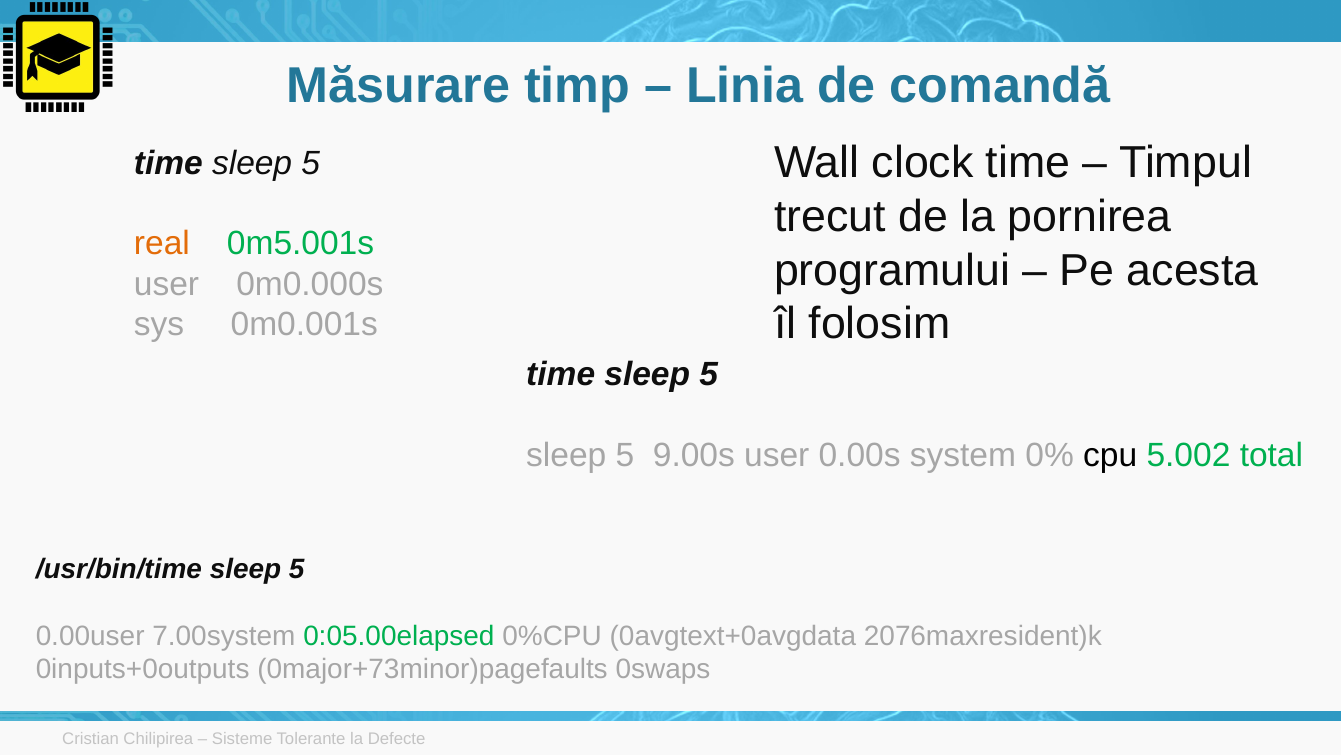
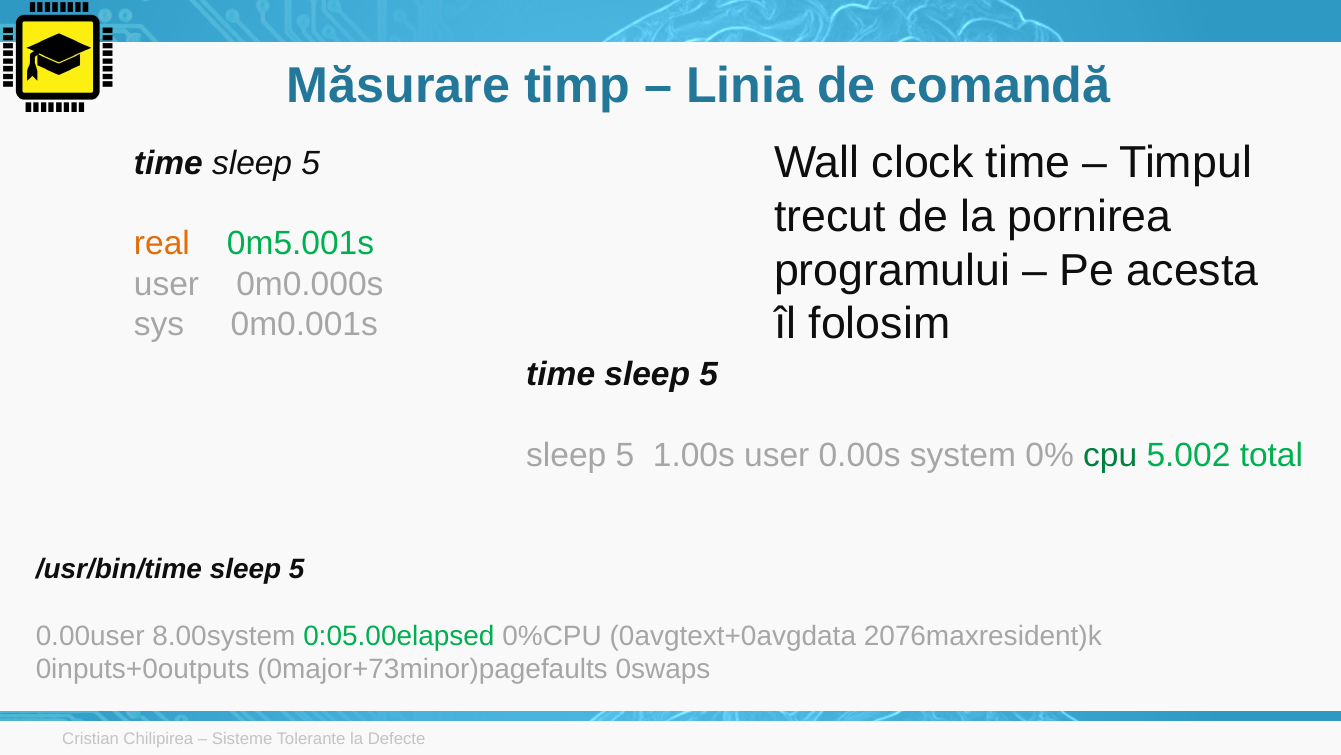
9.00s: 9.00s -> 1.00s
cpu colour: black -> green
7.00system: 7.00system -> 8.00system
